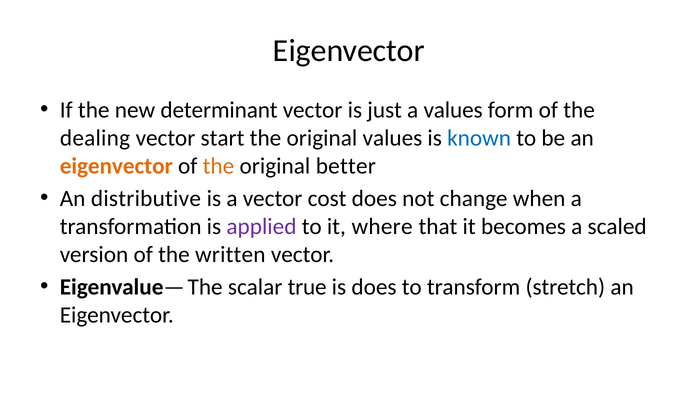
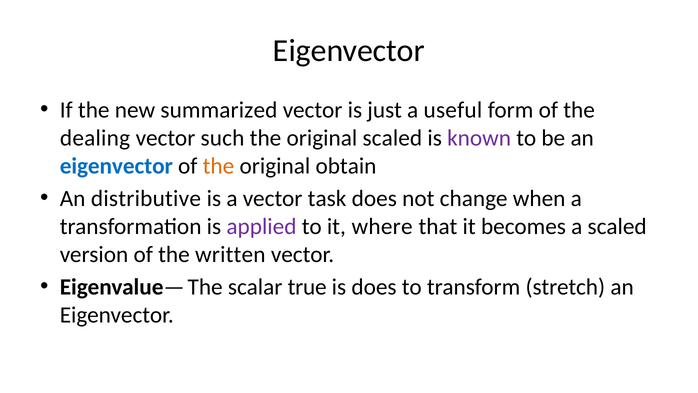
determinant: determinant -> summarized
a values: values -> useful
start: start -> such
original values: values -> scaled
known colour: blue -> purple
eigenvector at (116, 166) colour: orange -> blue
better: better -> obtain
cost: cost -> task
